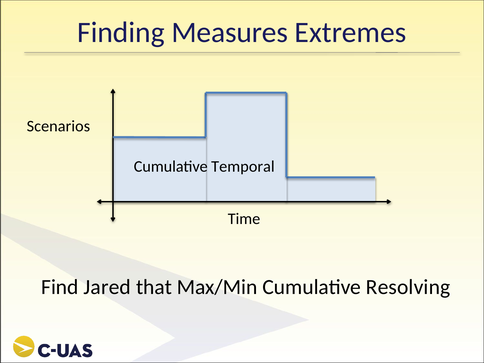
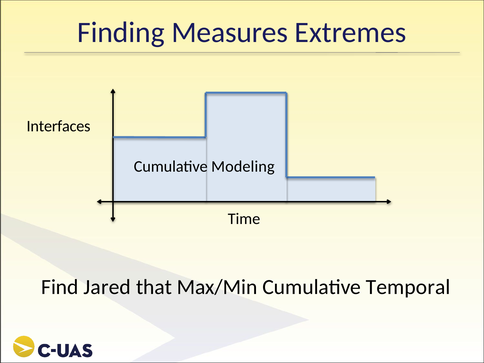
Scenarios: Scenarios -> Interfaces
Temporal: Temporal -> Modeling
Resolving: Resolving -> Temporal
